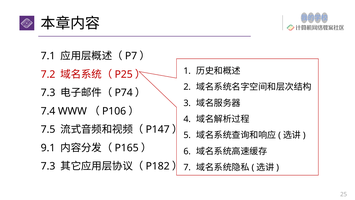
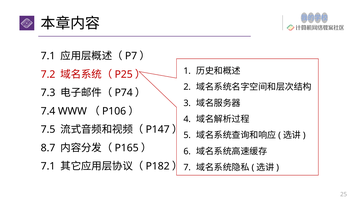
9.1: 9.1 -> 8.7
7.3 at (48, 166): 7.3 -> 7.1
